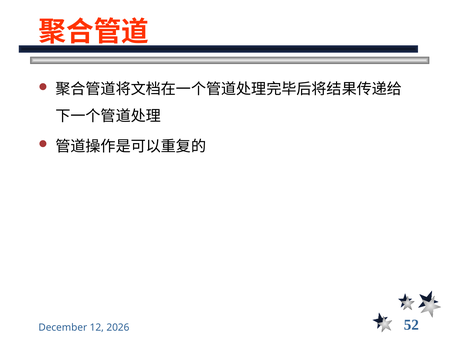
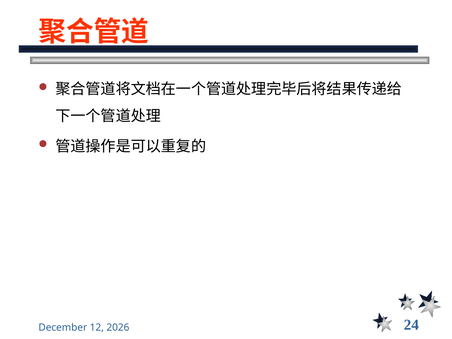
52: 52 -> 24
